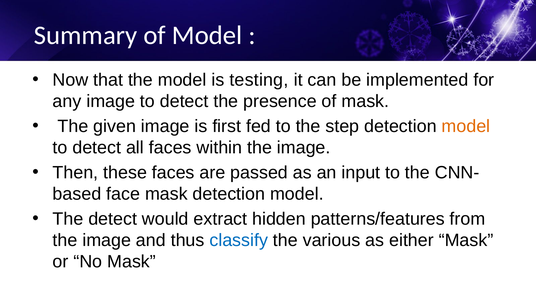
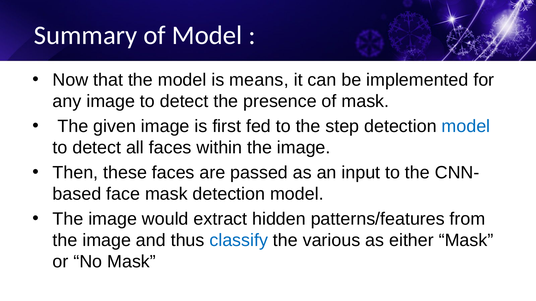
testing: testing -> means
model at (466, 126) colour: orange -> blue
detect at (113, 219): detect -> image
